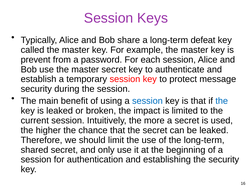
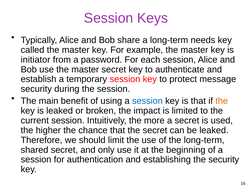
defeat: defeat -> needs
prevent: prevent -> initiator
the at (222, 101) colour: blue -> orange
